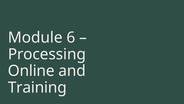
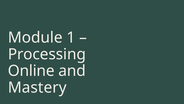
6: 6 -> 1
Training: Training -> Mastery
